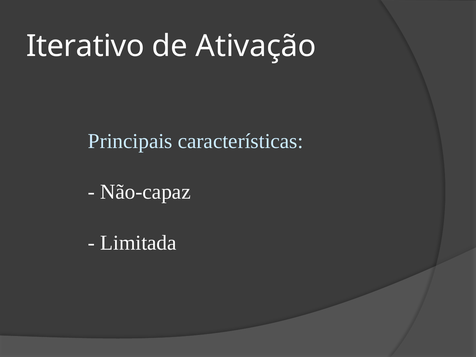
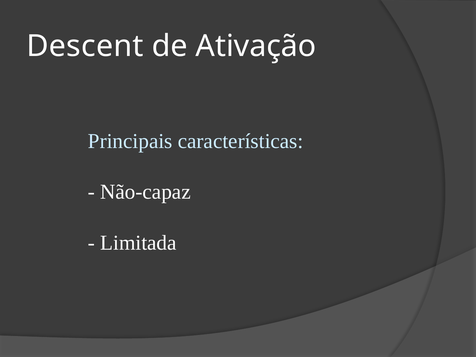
Iterativo: Iterativo -> Descent
